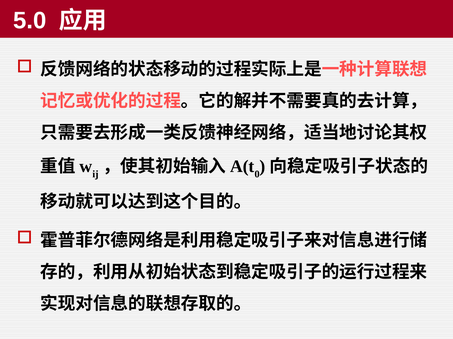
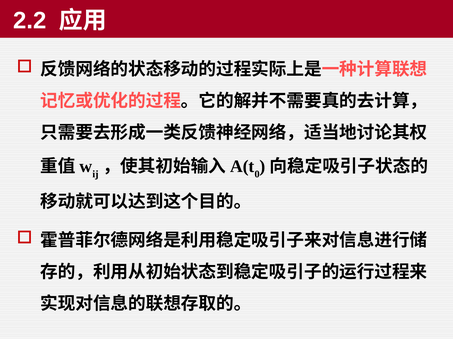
5.0: 5.0 -> 2.2
